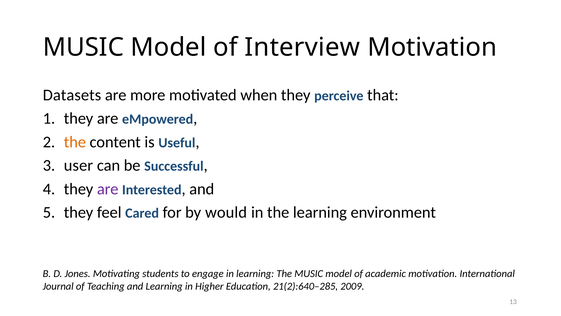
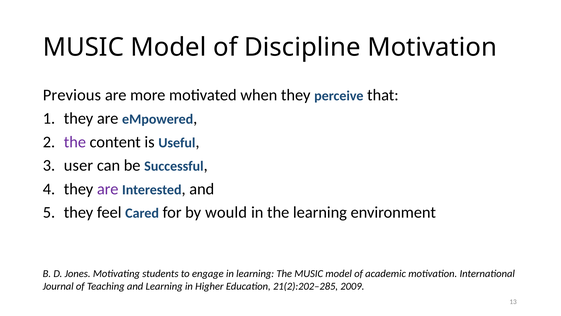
Interview: Interview -> Discipline
Datasets: Datasets -> Previous
the at (75, 142) colour: orange -> purple
21(2):640–285: 21(2):640–285 -> 21(2):202–285
